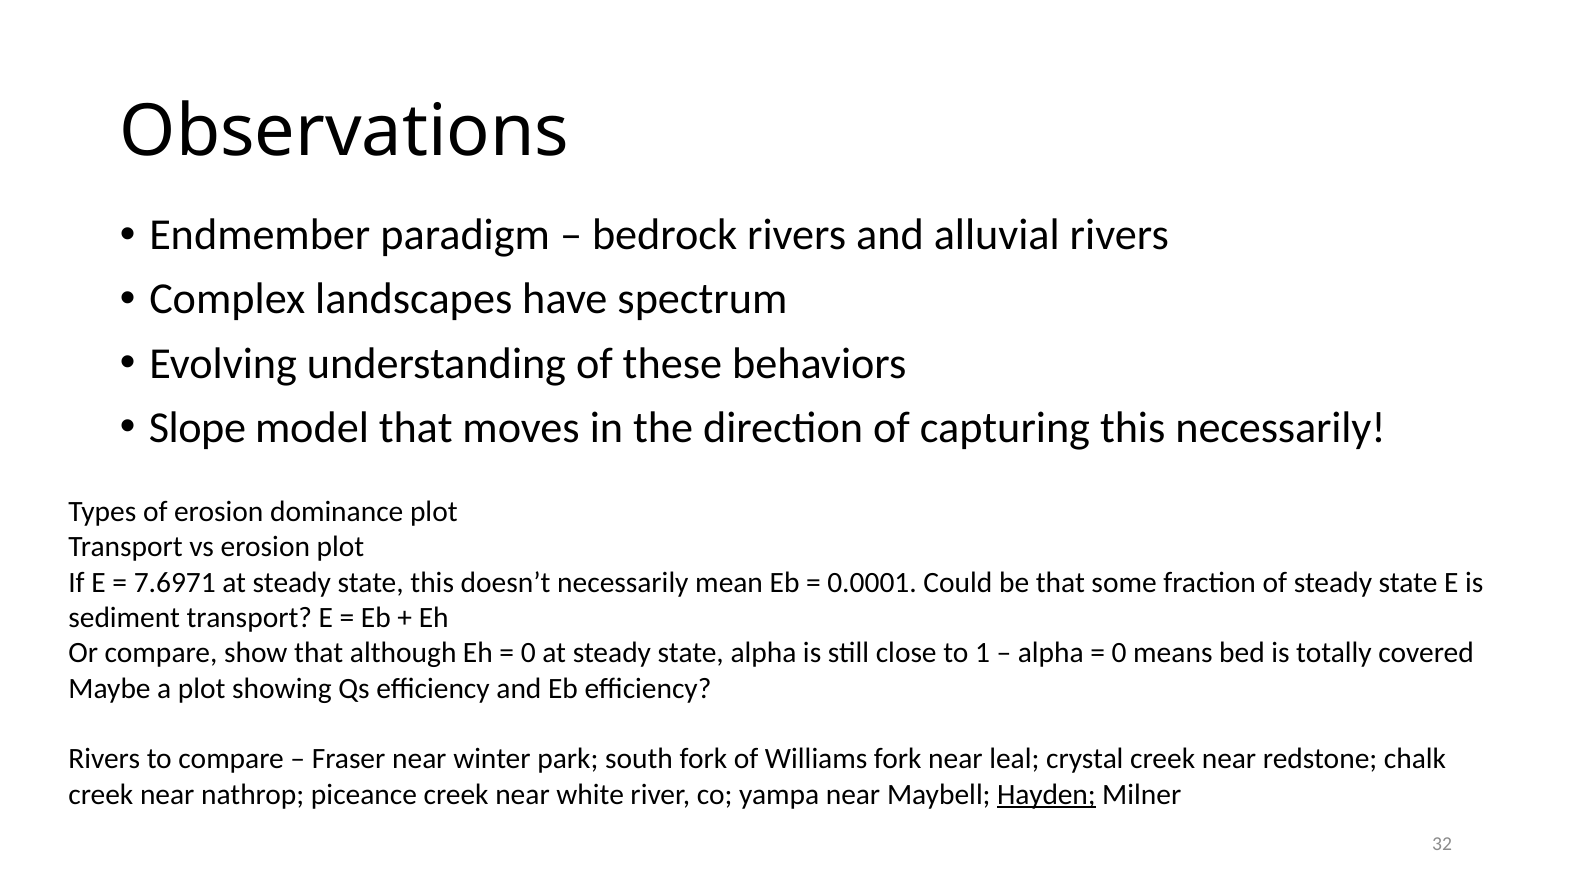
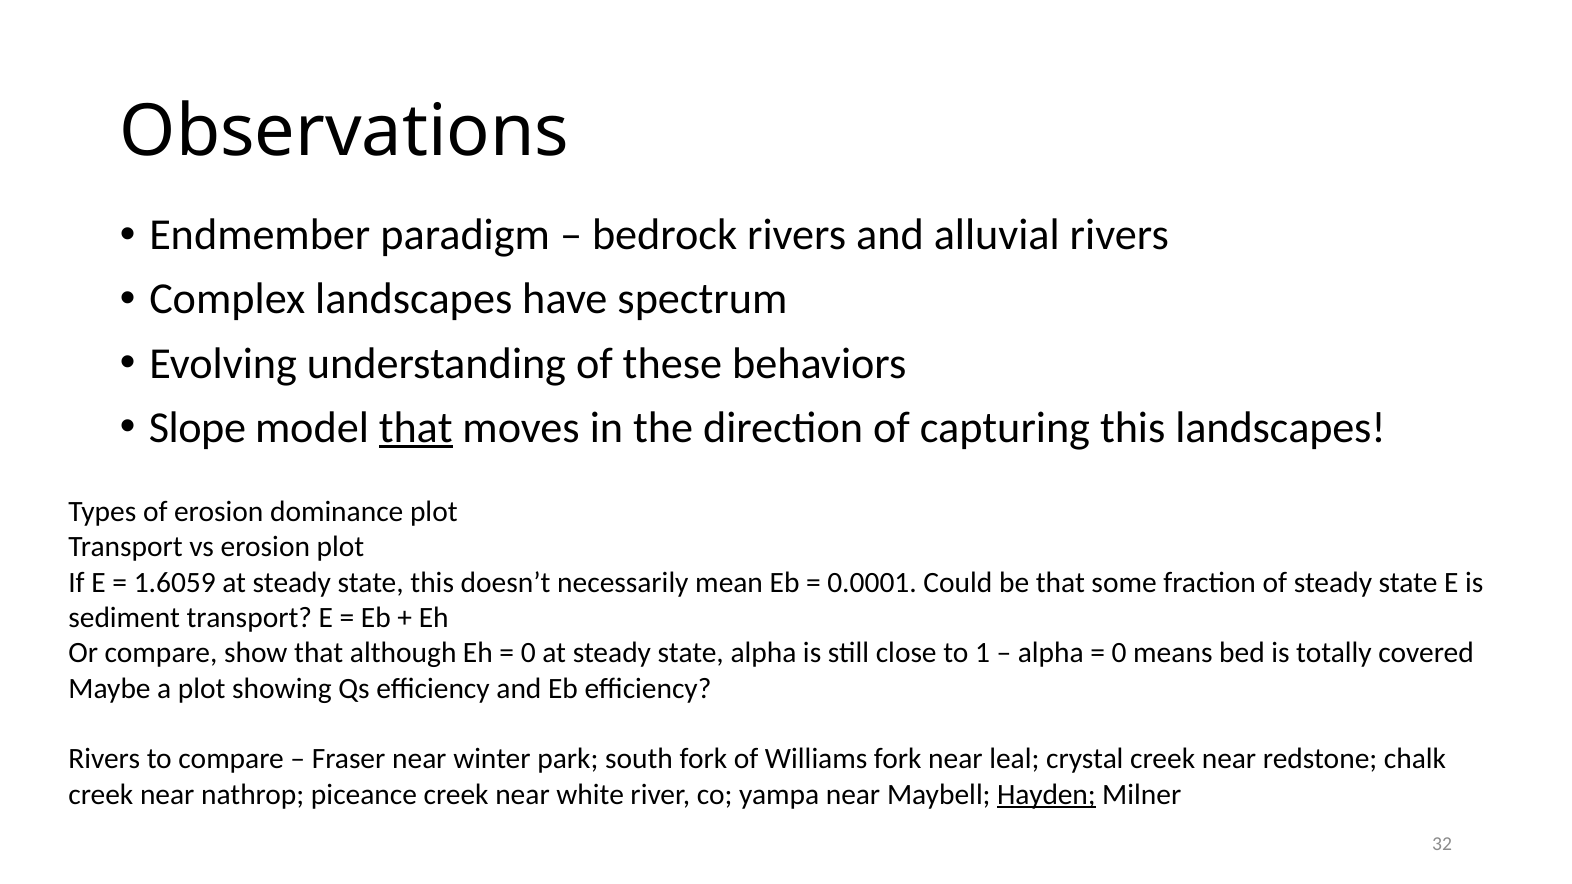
that at (416, 428) underline: none -> present
this necessarily: necessarily -> landscapes
7.6971: 7.6971 -> 1.6059
